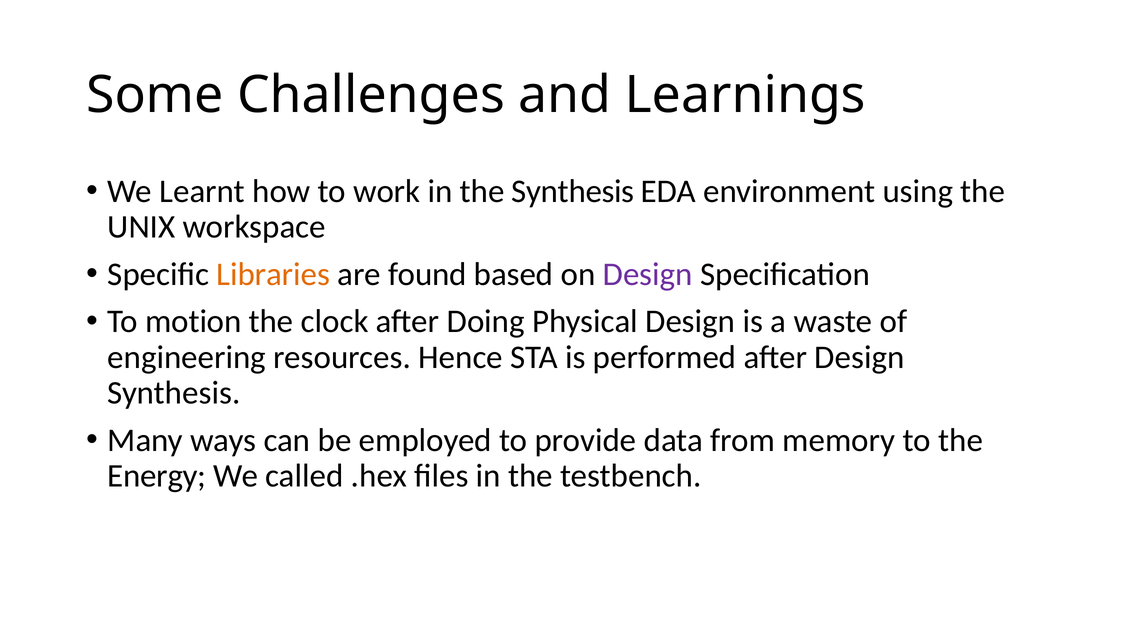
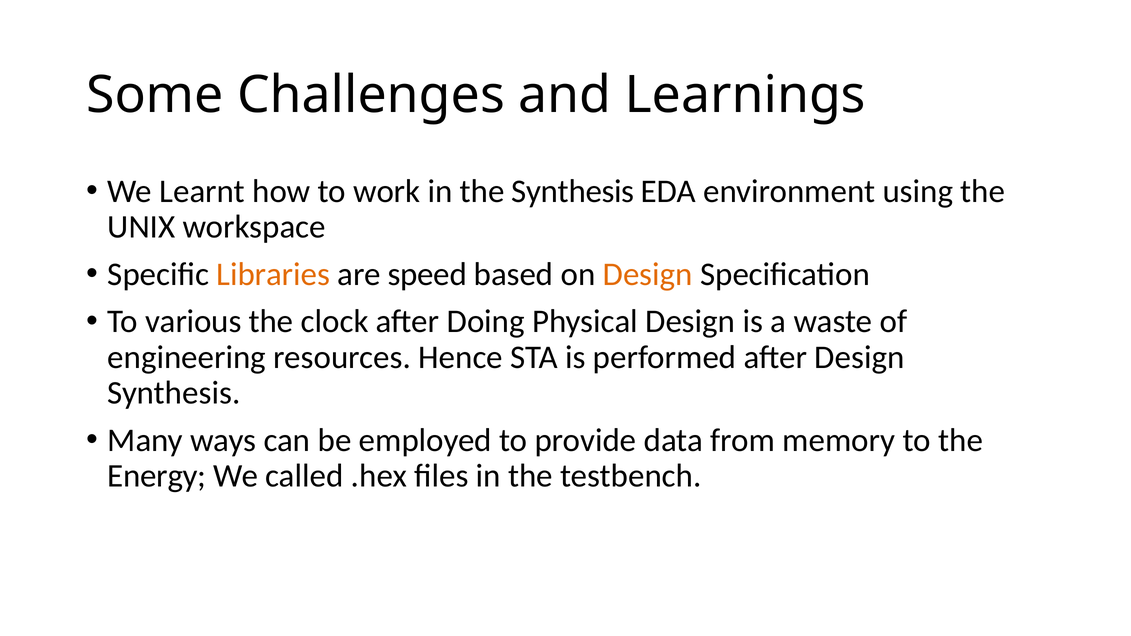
found: found -> speed
Design at (648, 274) colour: purple -> orange
motion: motion -> various
